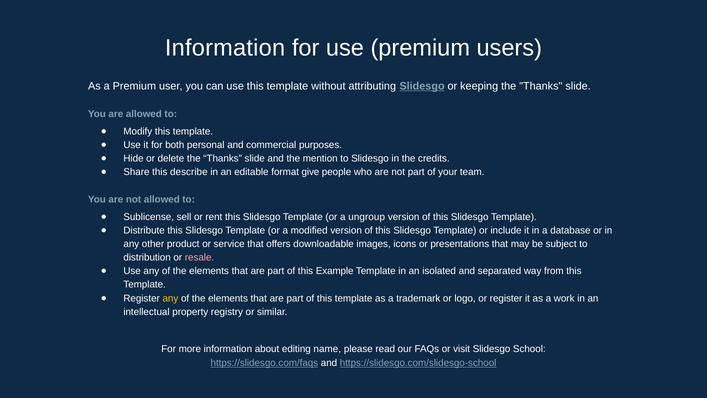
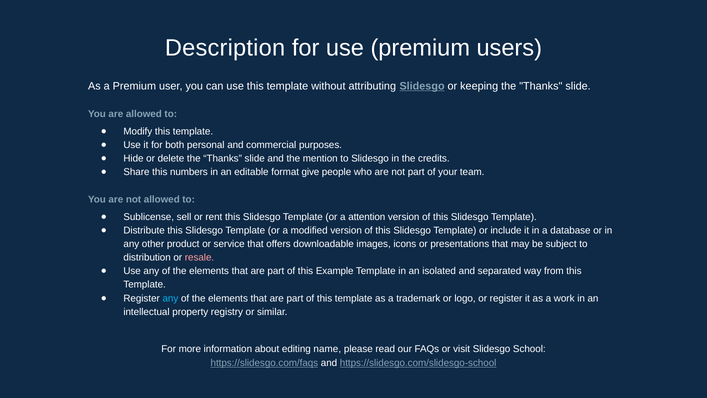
Information at (225, 48): Information -> Description
describe: describe -> numbers
ungroup: ungroup -> attention
any at (170, 298) colour: yellow -> light blue
